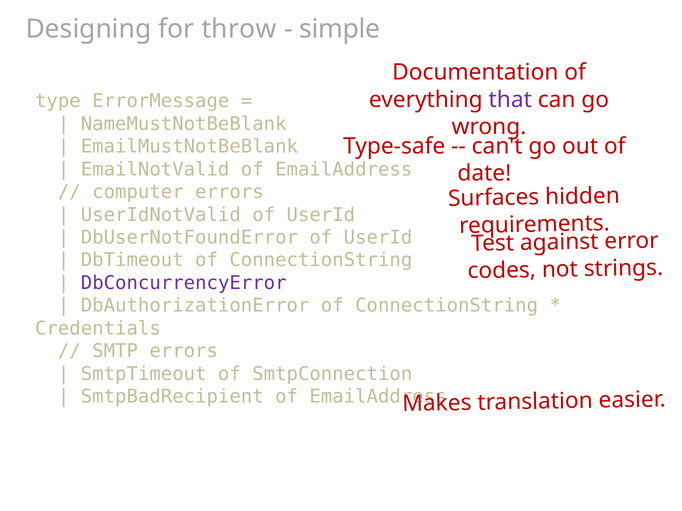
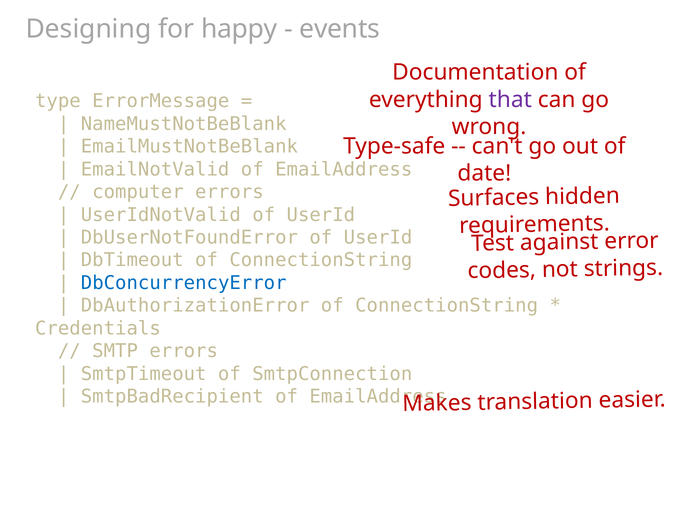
throw: throw -> happy
simple: simple -> events
DbConcurrencyError colour: purple -> blue
